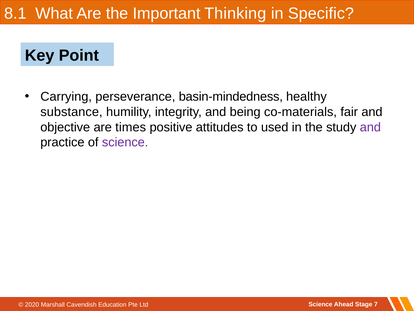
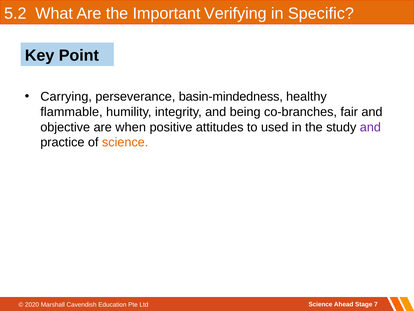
8.1: 8.1 -> 5.2
Thinking: Thinking -> Verifying
substance: substance -> flammable
co-materials: co-materials -> co-branches
times: times -> when
science at (125, 142) colour: purple -> orange
